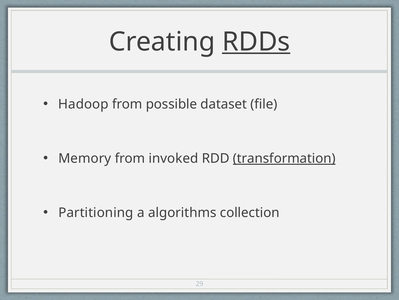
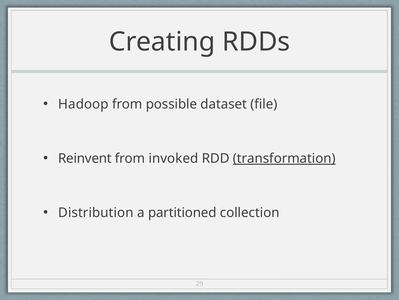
RDDs underline: present -> none
Memory: Memory -> Reinvent
Partitioning: Partitioning -> Distribution
algorithms: algorithms -> partitioned
